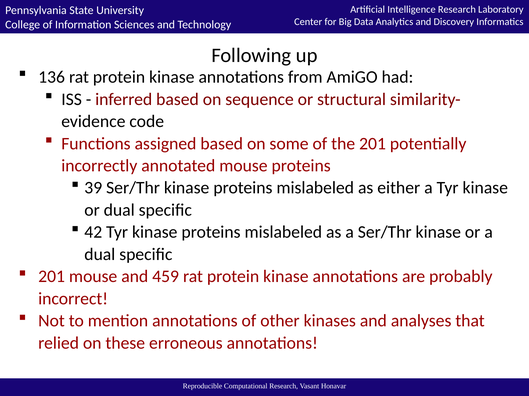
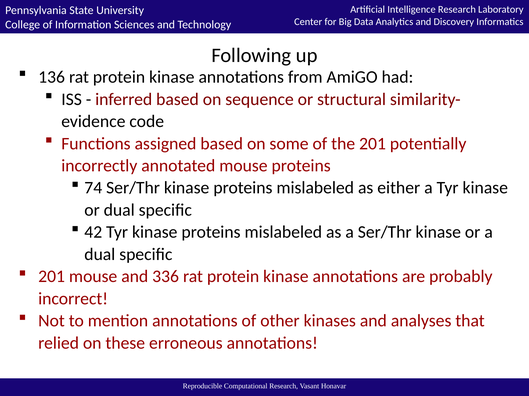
39: 39 -> 74
459: 459 -> 336
